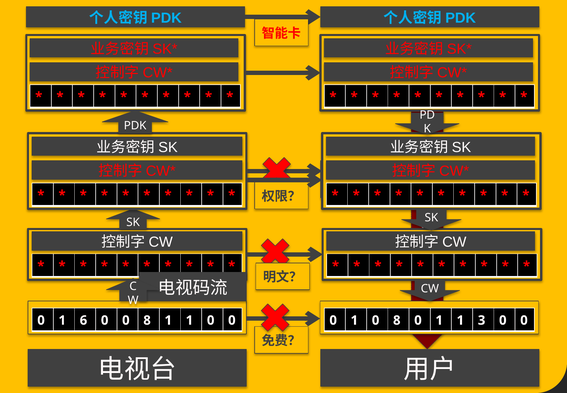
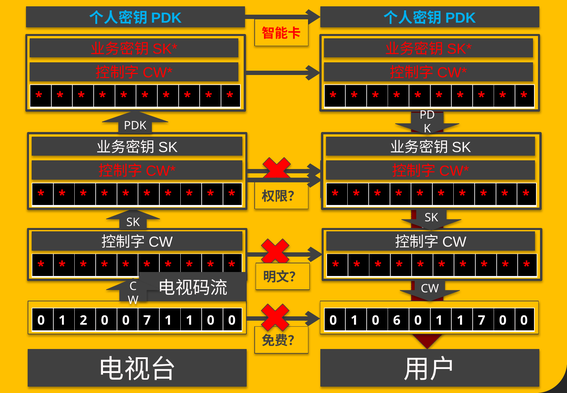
6: 6 -> 2
0 0 8: 8 -> 7
1 0 8: 8 -> 6
1 3: 3 -> 7
